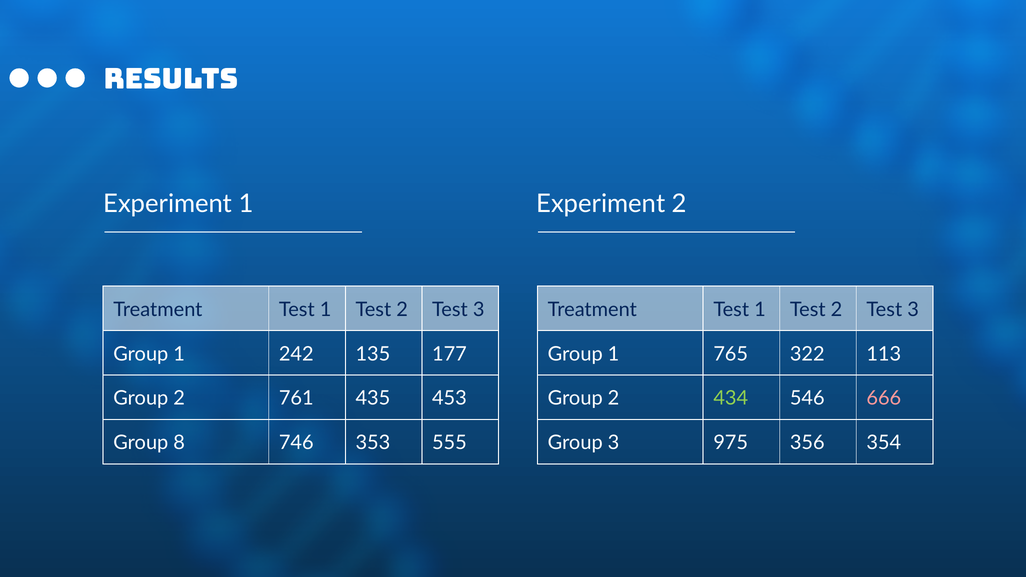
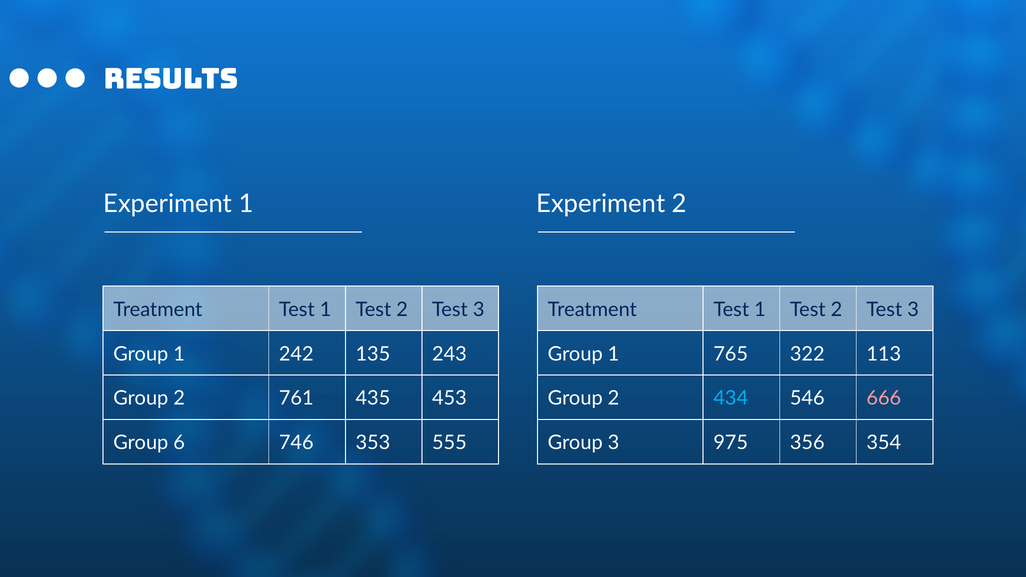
177: 177 -> 243
434 colour: light green -> light blue
8: 8 -> 6
